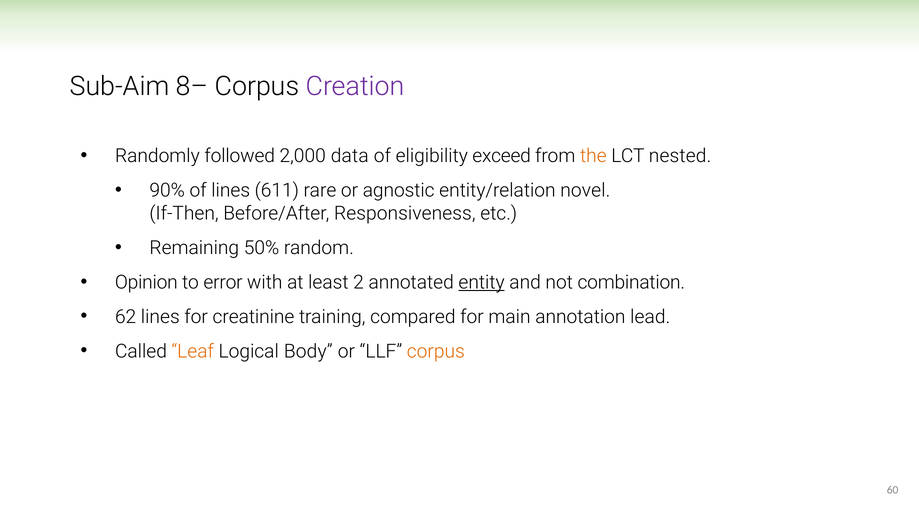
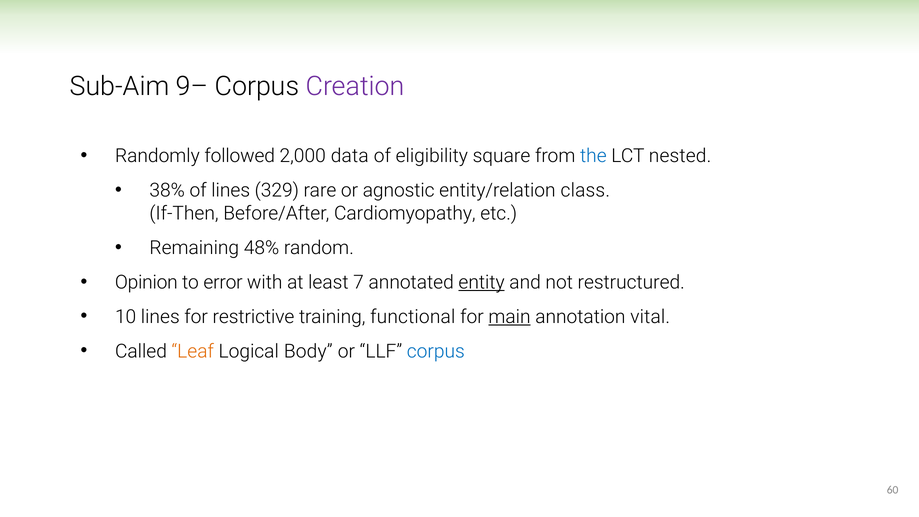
8–: 8– -> 9–
exceed: exceed -> square
the colour: orange -> blue
90%: 90% -> 38%
611: 611 -> 329
novel: novel -> class
Responsiveness: Responsiveness -> Cardiomyopathy
50%: 50% -> 48%
2: 2 -> 7
combination: combination -> restructured
62: 62 -> 10
creatinine: creatinine -> restrictive
compared: compared -> functional
main underline: none -> present
lead: lead -> vital
corpus at (436, 351) colour: orange -> blue
